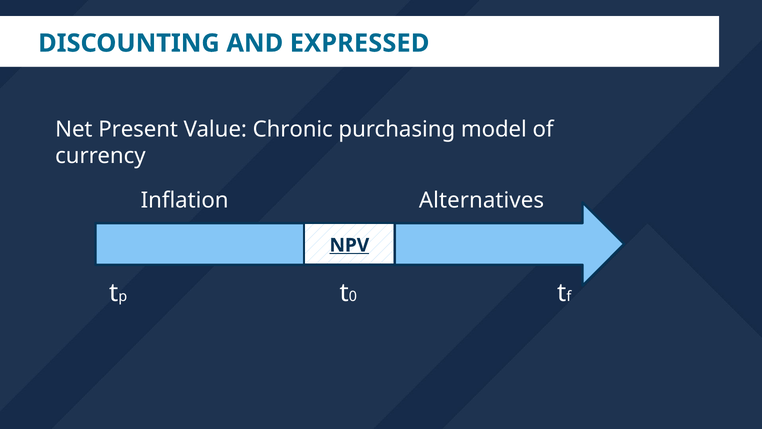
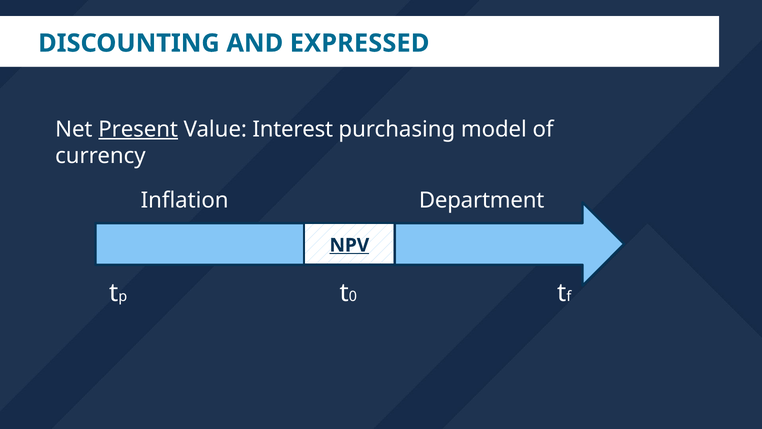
Present underline: none -> present
Chronic: Chronic -> Interest
Alternatives: Alternatives -> Department
